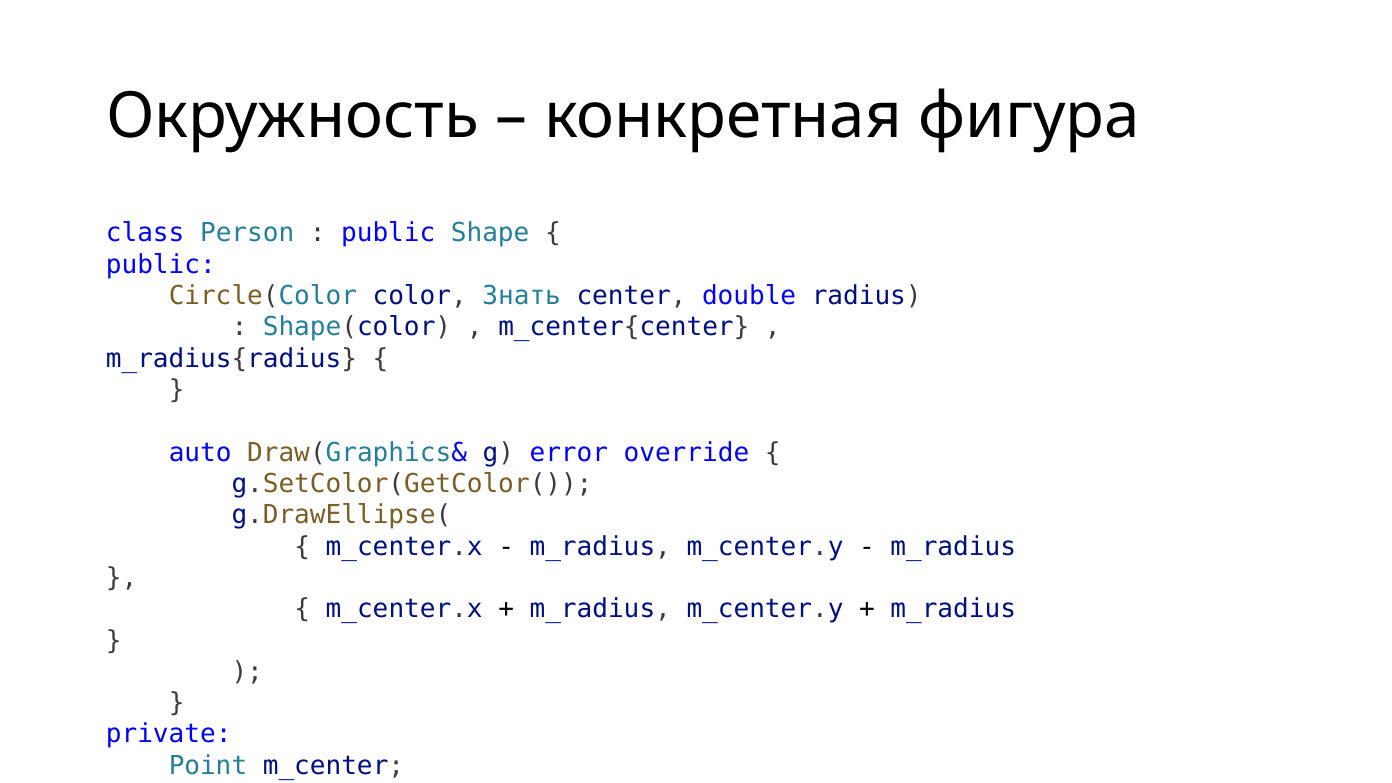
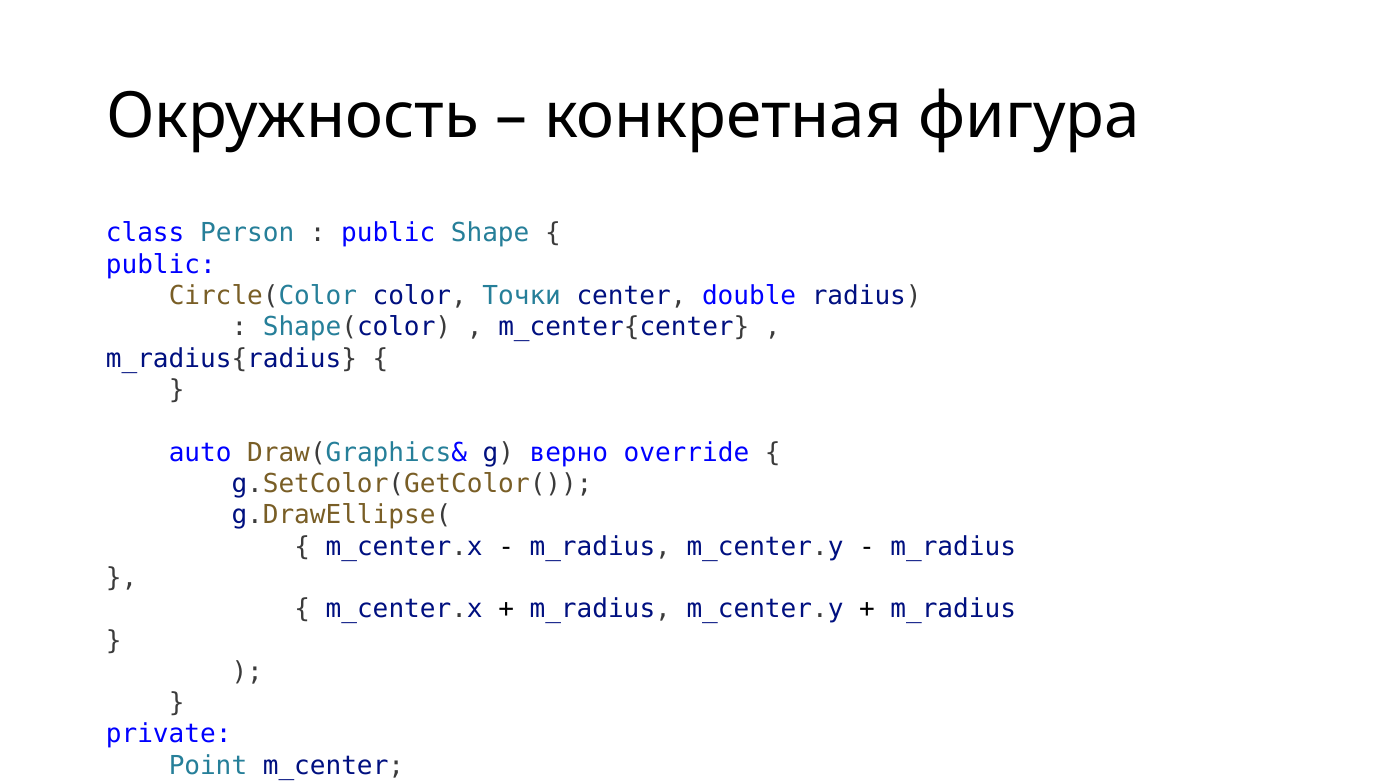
Знать: Знать -> Точки
error: error -> верно
